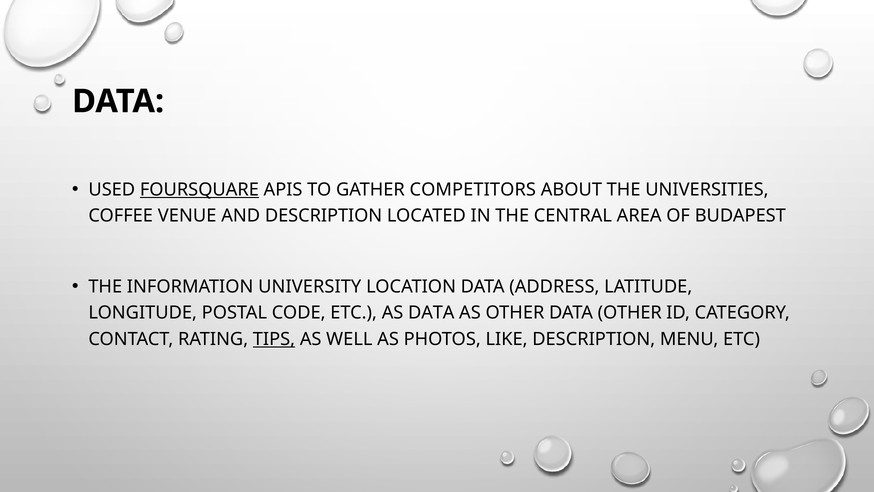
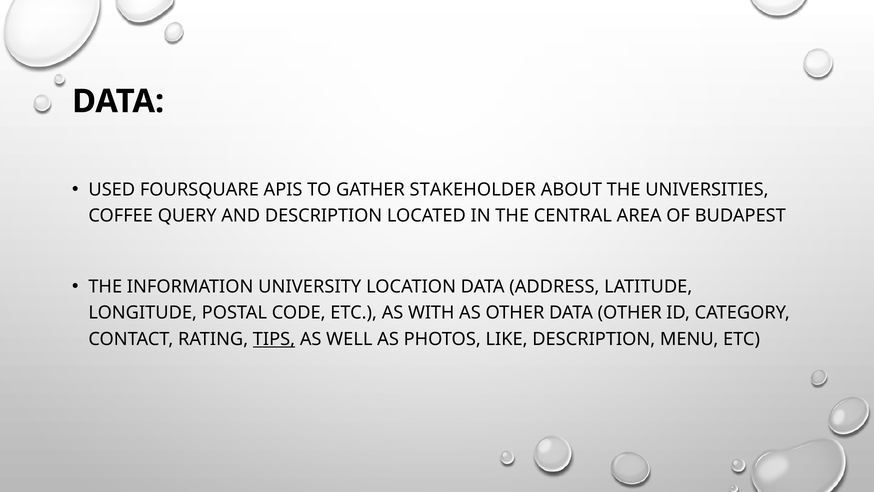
FOURSQUARE underline: present -> none
COMPETITORS: COMPETITORS -> STAKEHOLDER
VENUE: VENUE -> QUERY
AS DATA: DATA -> WITH
